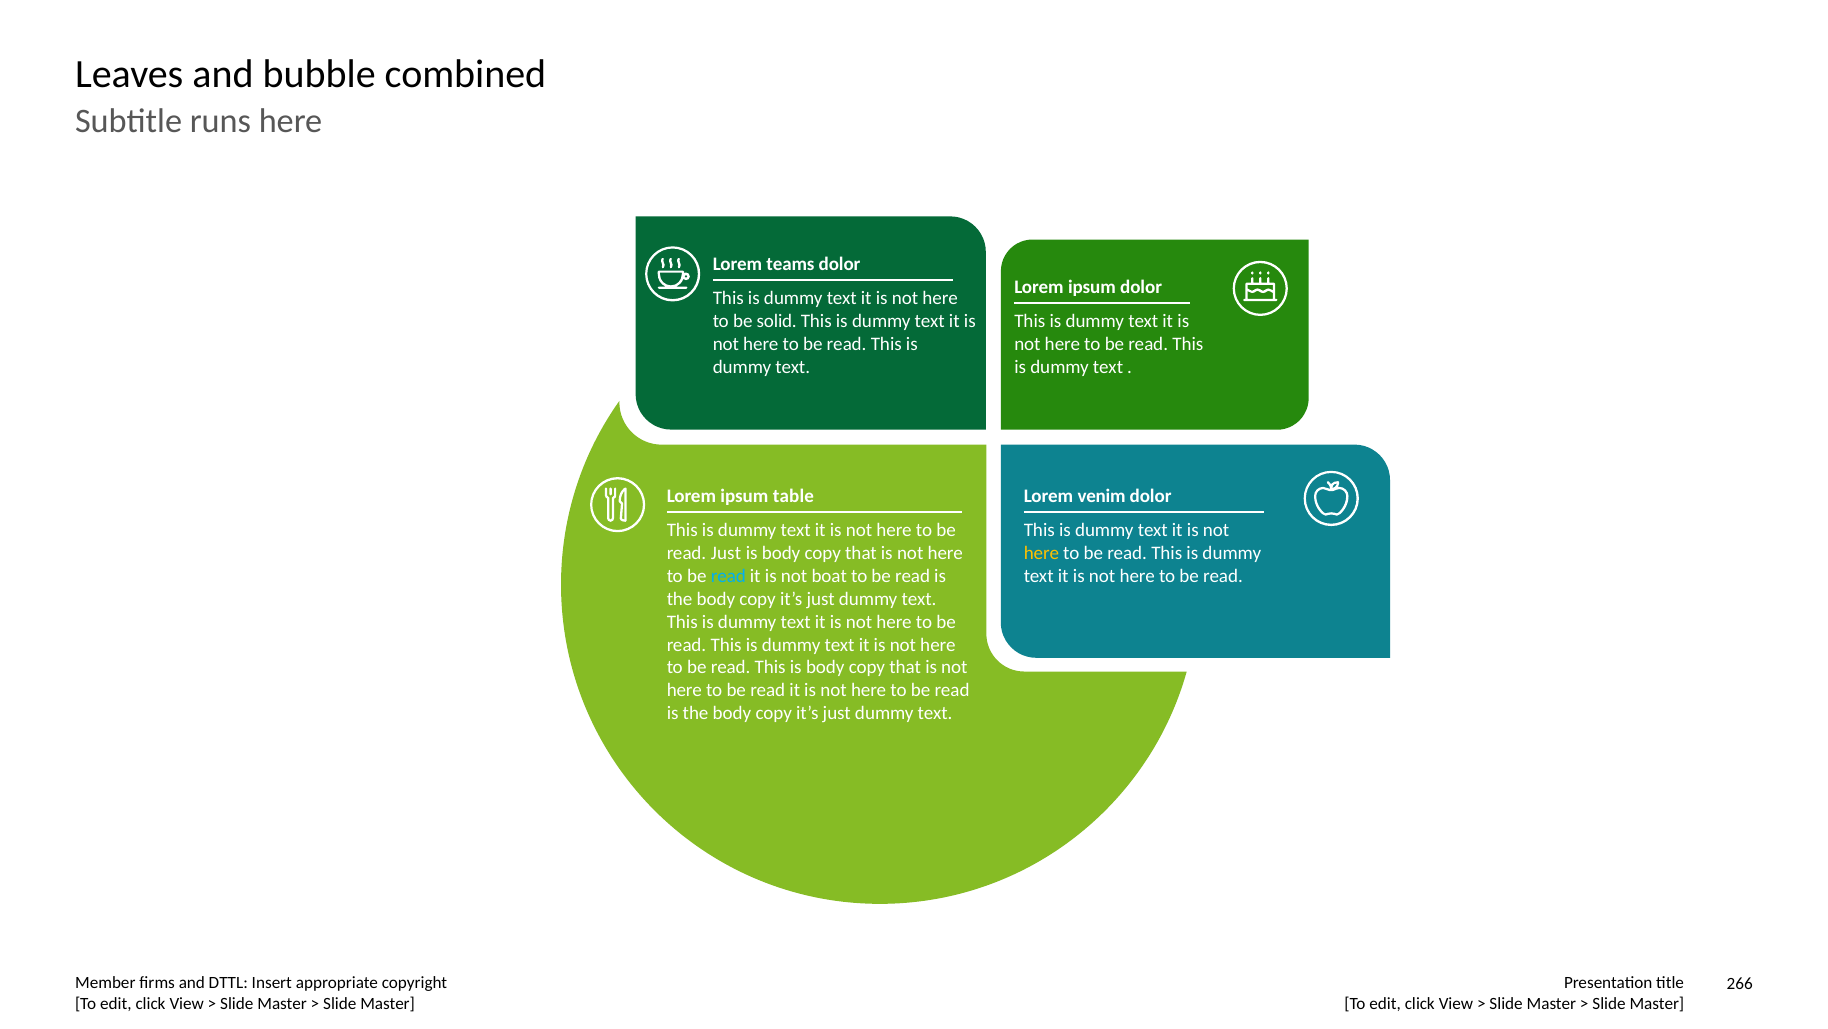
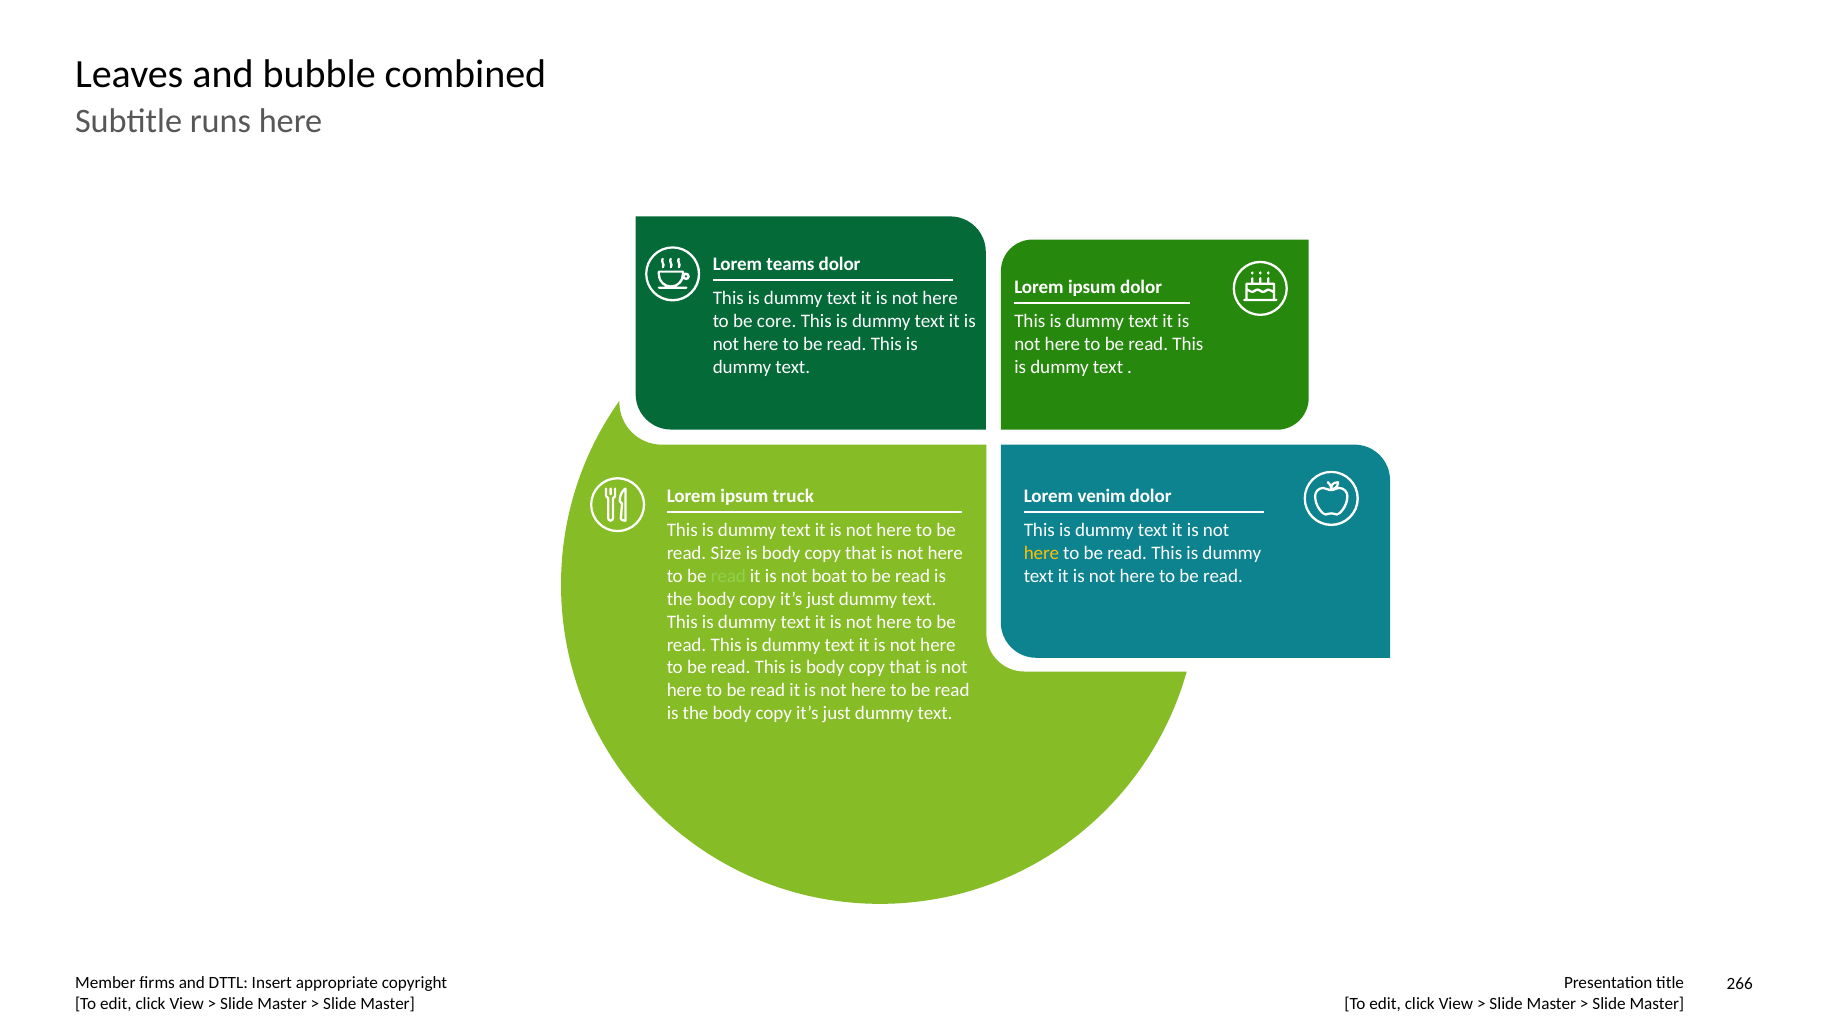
solid: solid -> core
table: table -> truck
read Just: Just -> Size
read at (728, 576) colour: light blue -> light green
